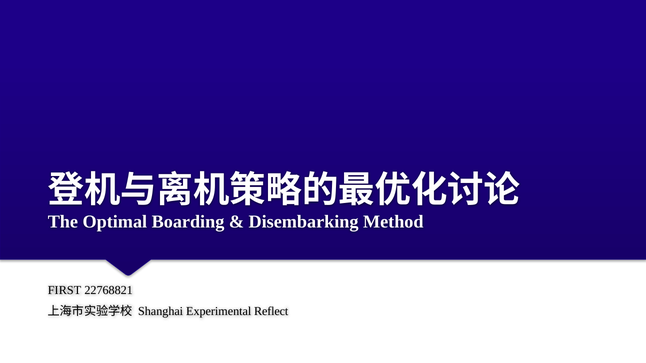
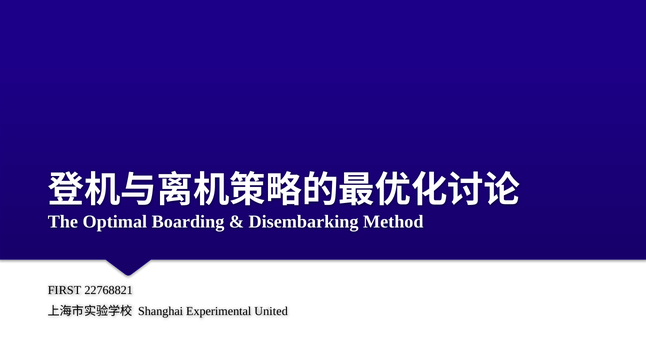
Reflect: Reflect -> United
